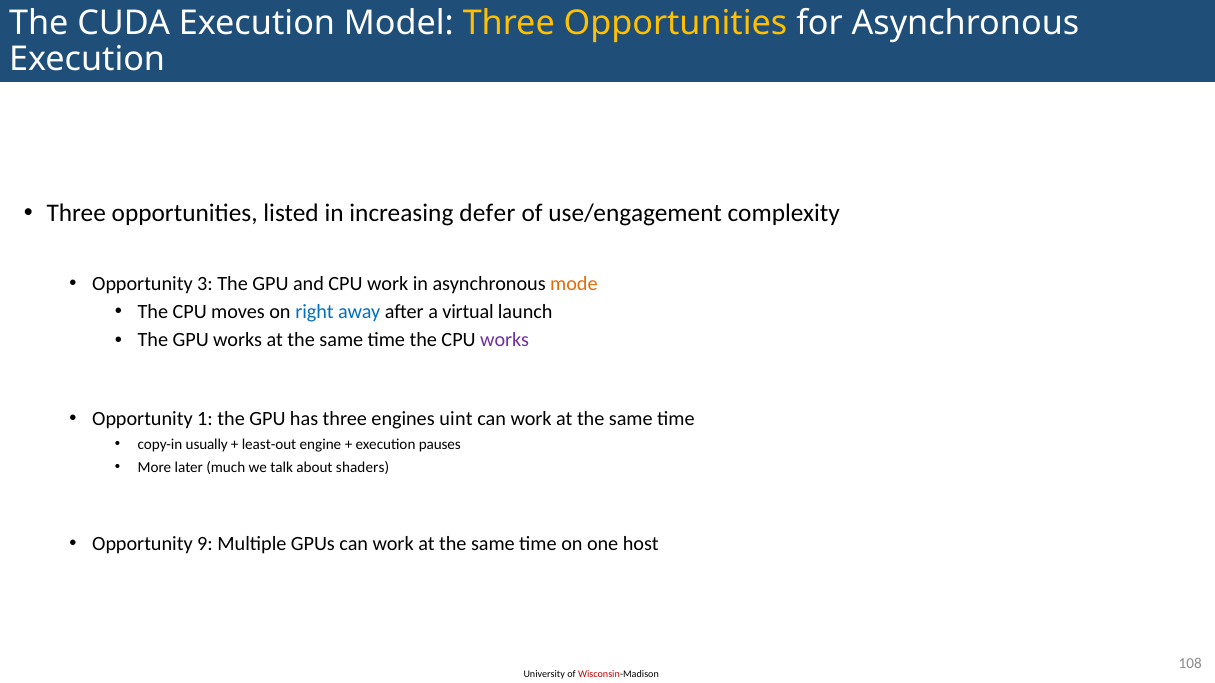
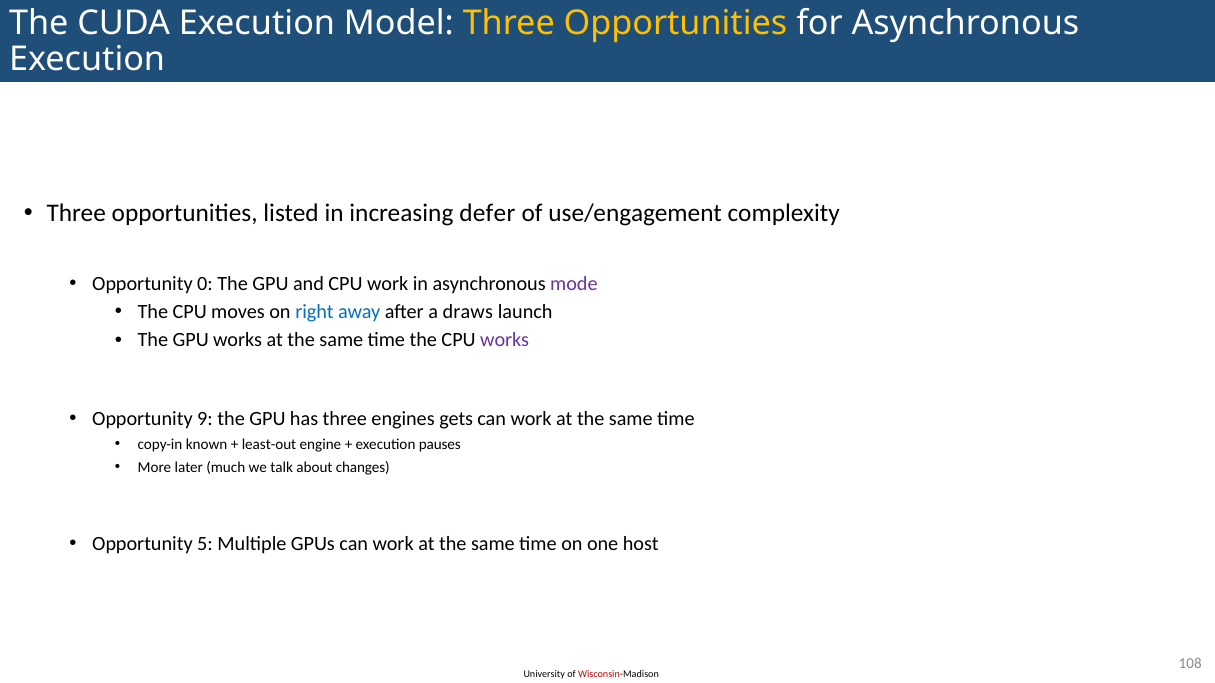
3: 3 -> 0
mode colour: orange -> purple
virtual: virtual -> draws
1: 1 -> 9
uint: uint -> gets
usually: usually -> known
shaders: shaders -> changes
9: 9 -> 5
